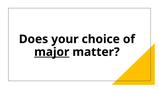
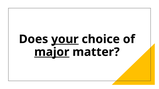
your underline: none -> present
